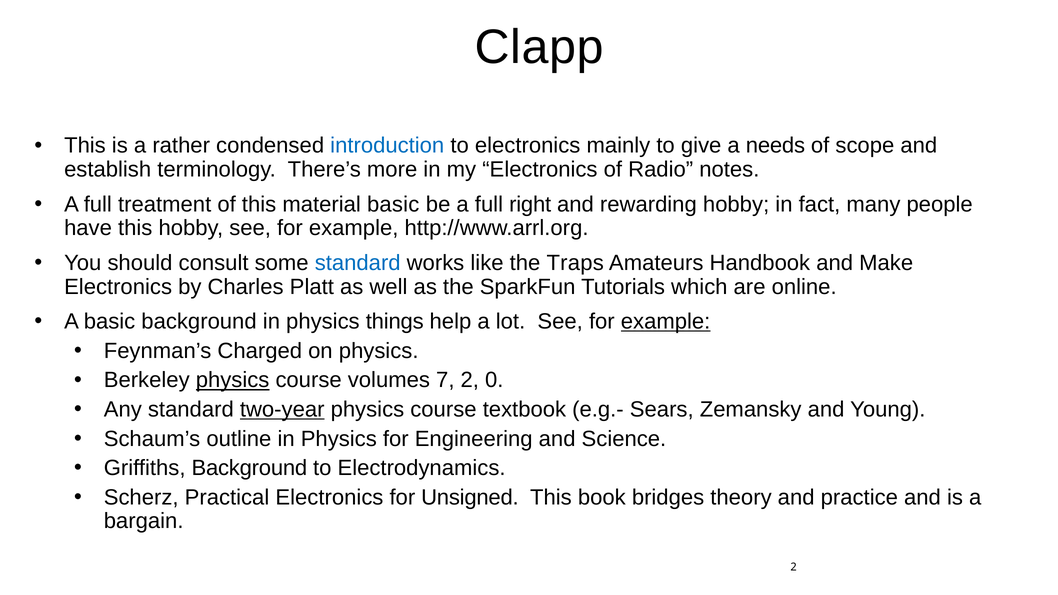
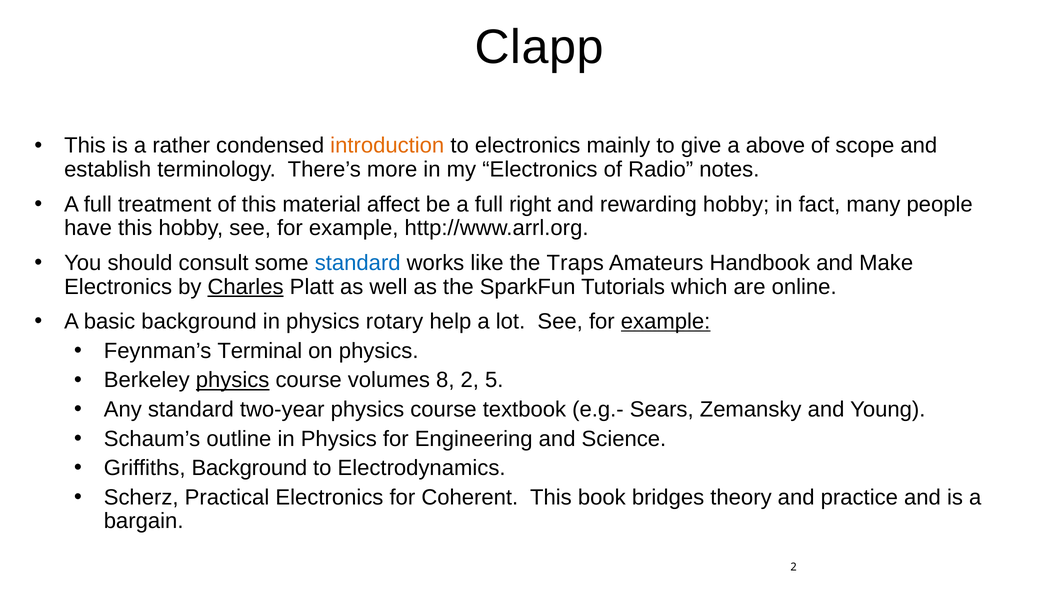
introduction colour: blue -> orange
needs: needs -> above
material basic: basic -> affect
Charles underline: none -> present
things: things -> rotary
Charged: Charged -> Terminal
7: 7 -> 8
0: 0 -> 5
two-year underline: present -> none
Unsigned: Unsigned -> Coherent
